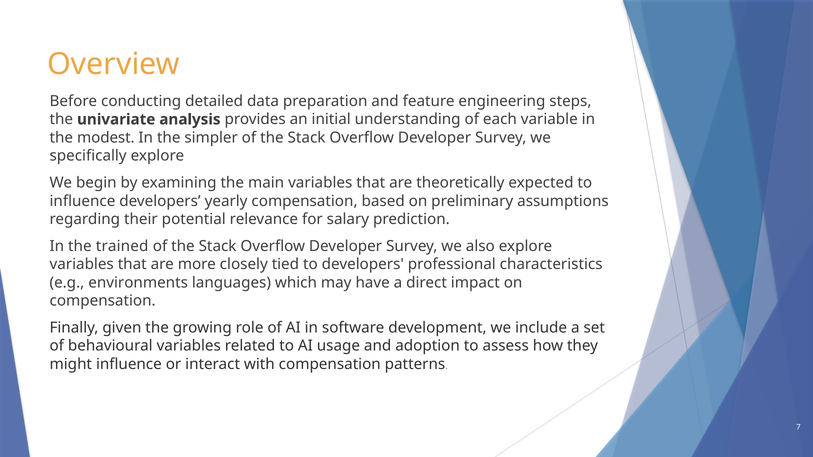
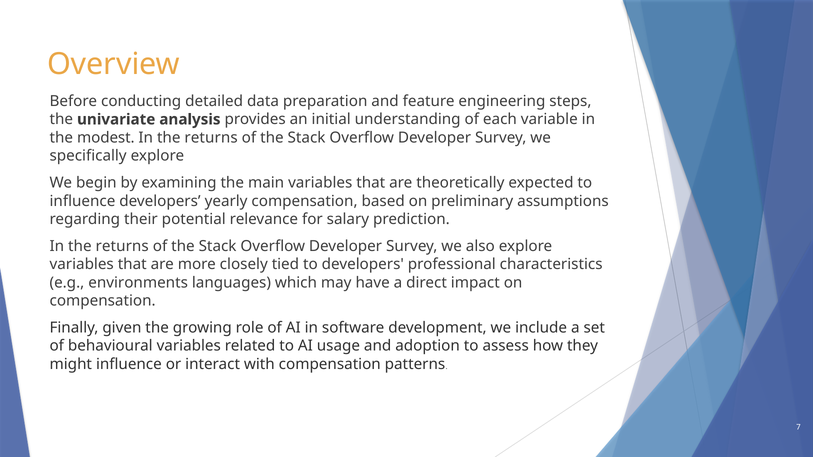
simpler at (211, 138): simpler -> returns
trained at (122, 246): trained -> returns
